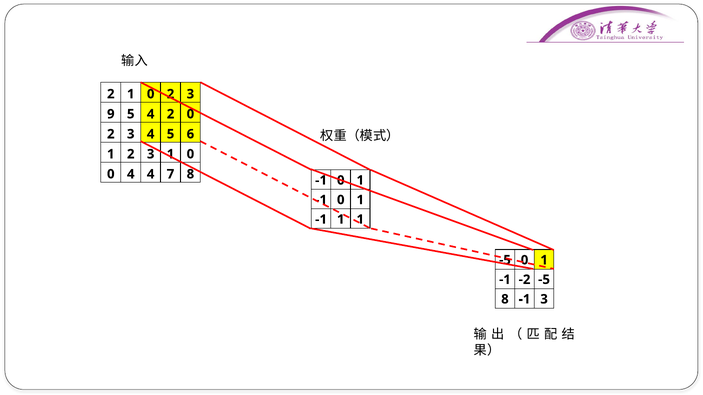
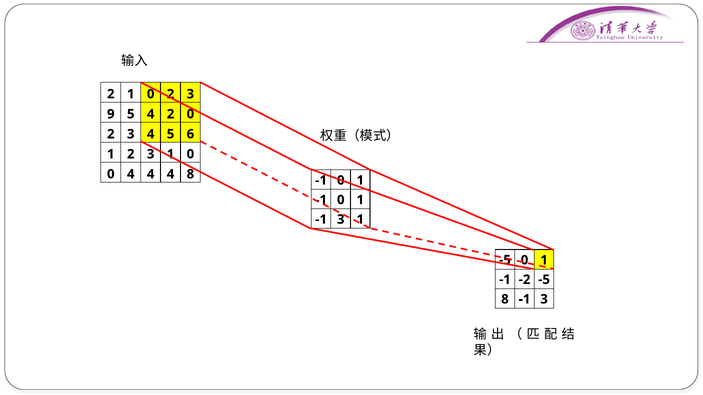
4 4 7: 7 -> 4
1 at (341, 220): 1 -> 3
